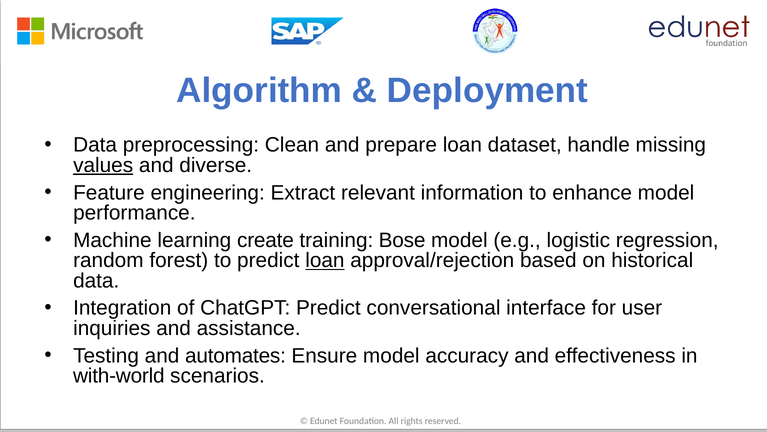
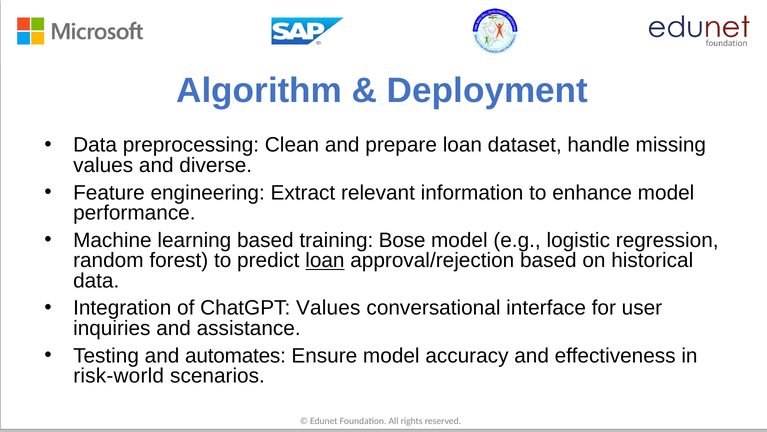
values at (103, 165) underline: present -> none
learning create: create -> based
ChatGPT Predict: Predict -> Values
with-world: with-world -> risk-world
